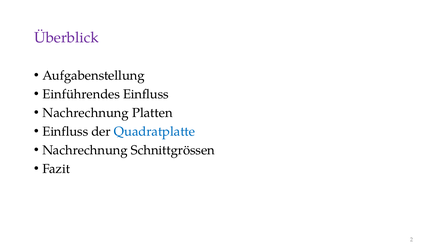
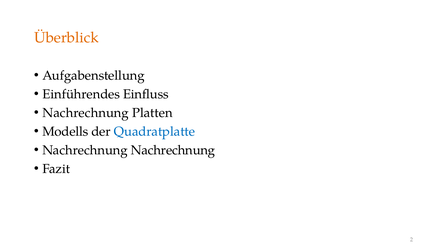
Überblick colour: purple -> orange
Einfluss at (65, 132): Einfluss -> Modells
Nachrechnung Schnittgrössen: Schnittgrössen -> Nachrechnung
